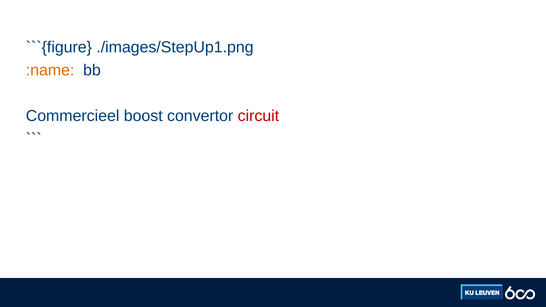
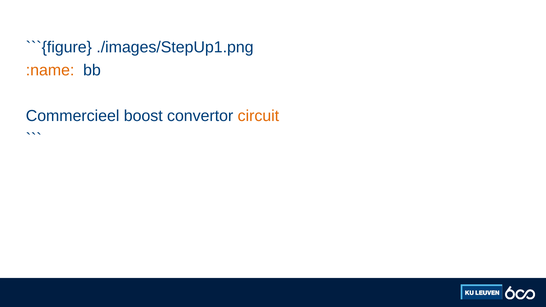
circuit colour: red -> orange
